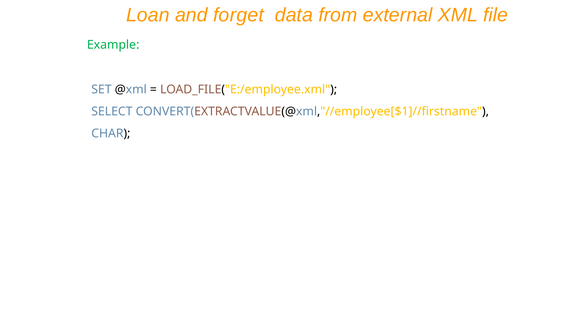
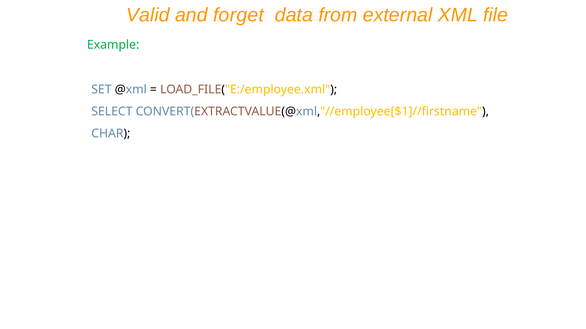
Loan: Loan -> Valid
